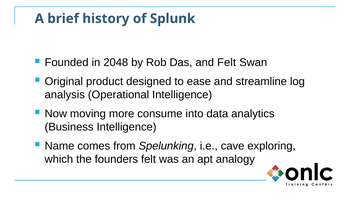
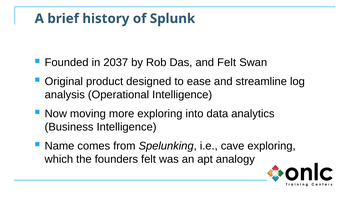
2048: 2048 -> 2037
more consume: consume -> exploring
